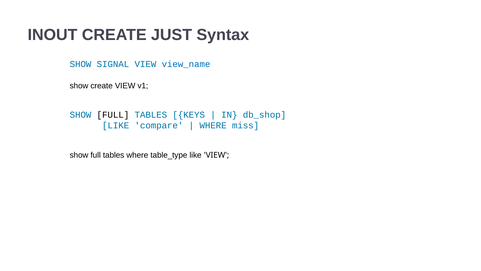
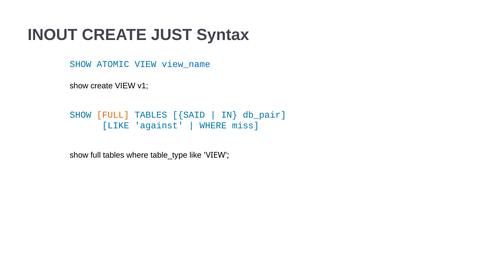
SIGNAL: SIGNAL -> ATOMIC
FULL at (113, 115) colour: black -> orange
KEYS: KEYS -> SAID
db_shop: db_shop -> db_pair
compare: compare -> against
